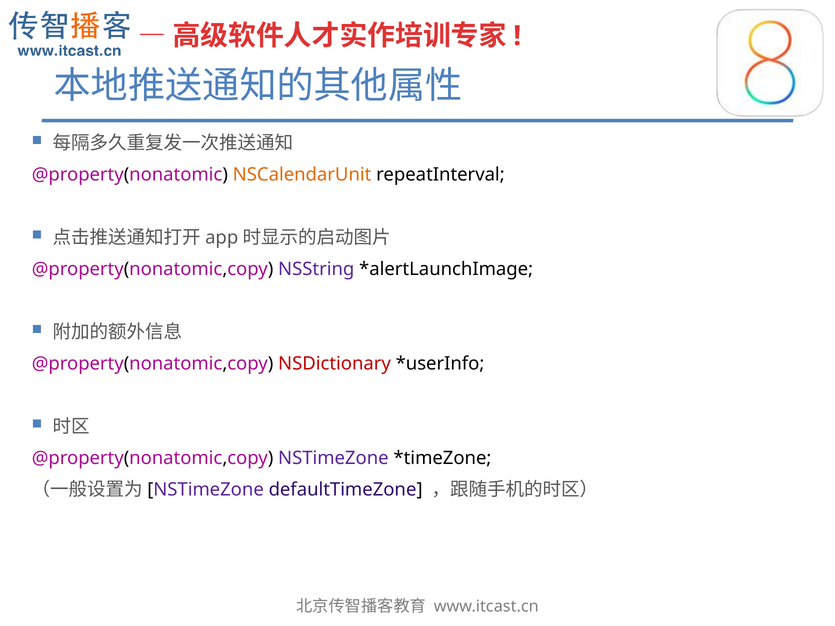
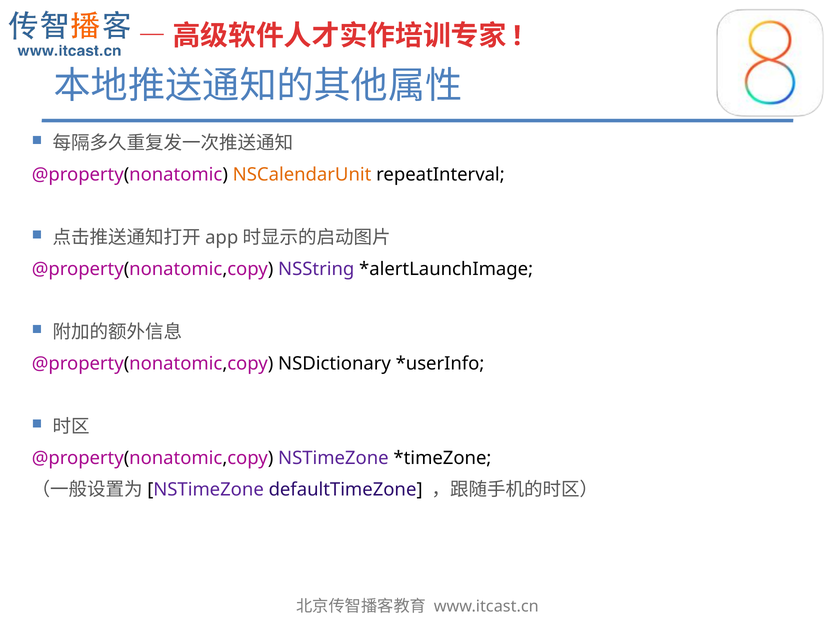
NSDictionary colour: red -> black
